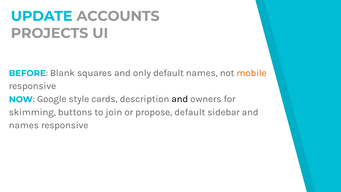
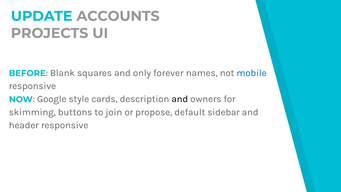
only default: default -> forever
mobile colour: orange -> blue
names at (24, 125): names -> header
